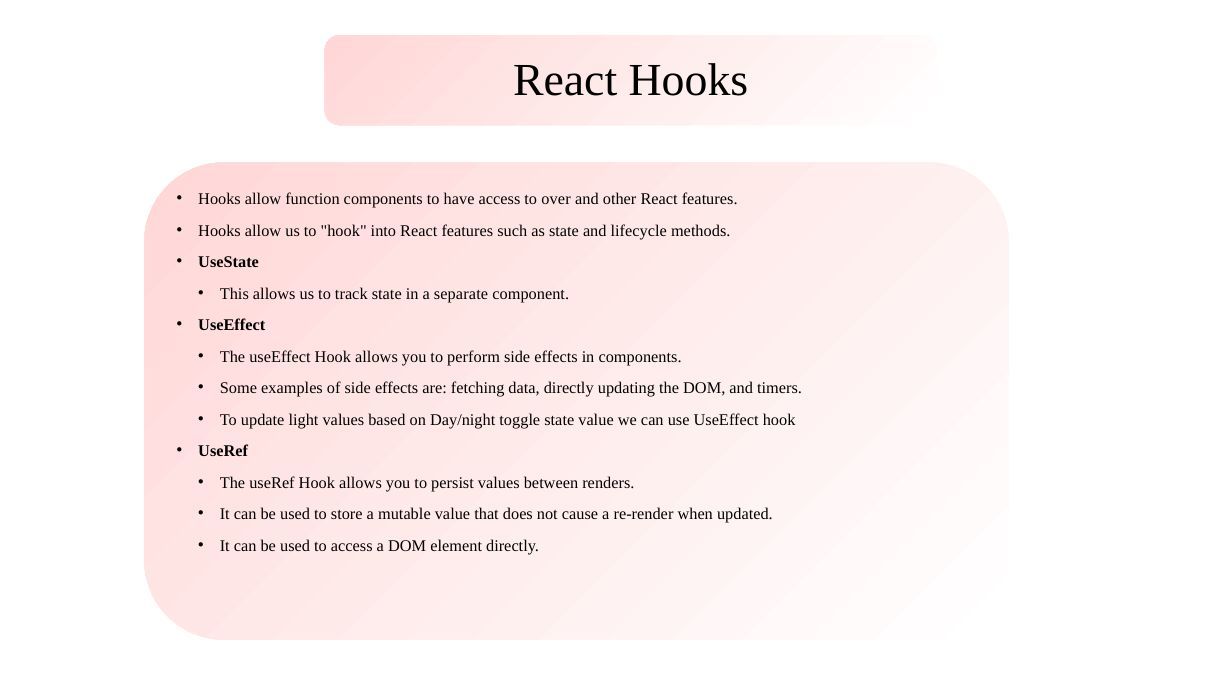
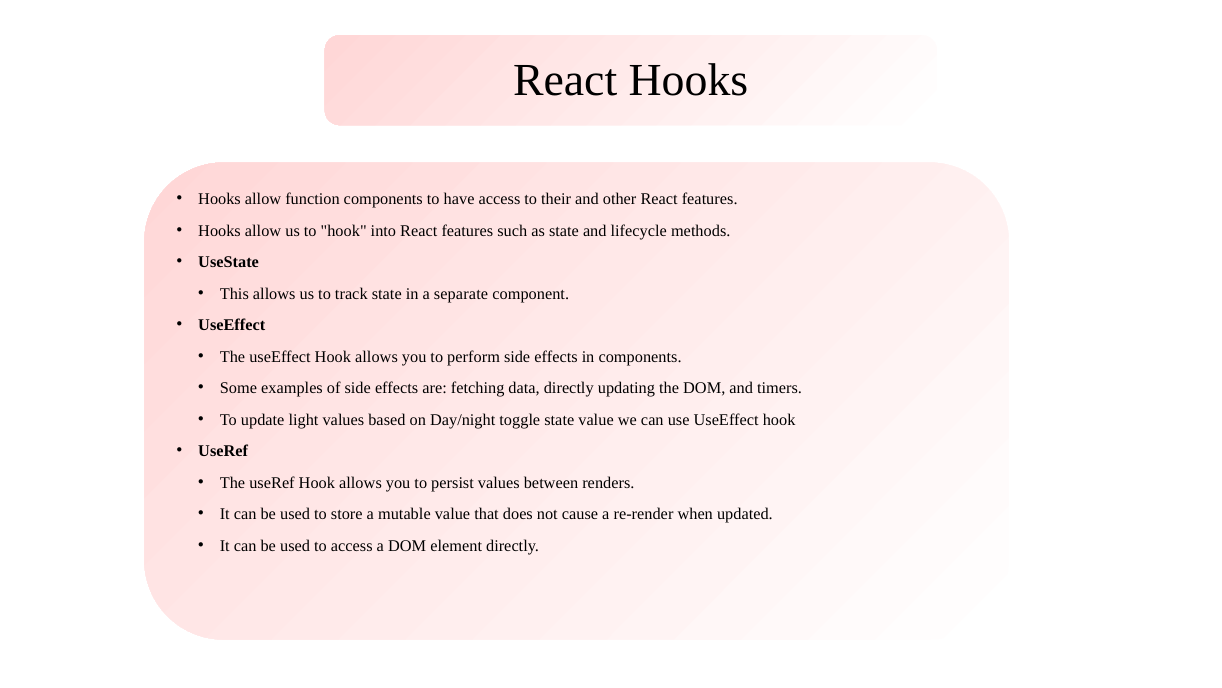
over: over -> their
